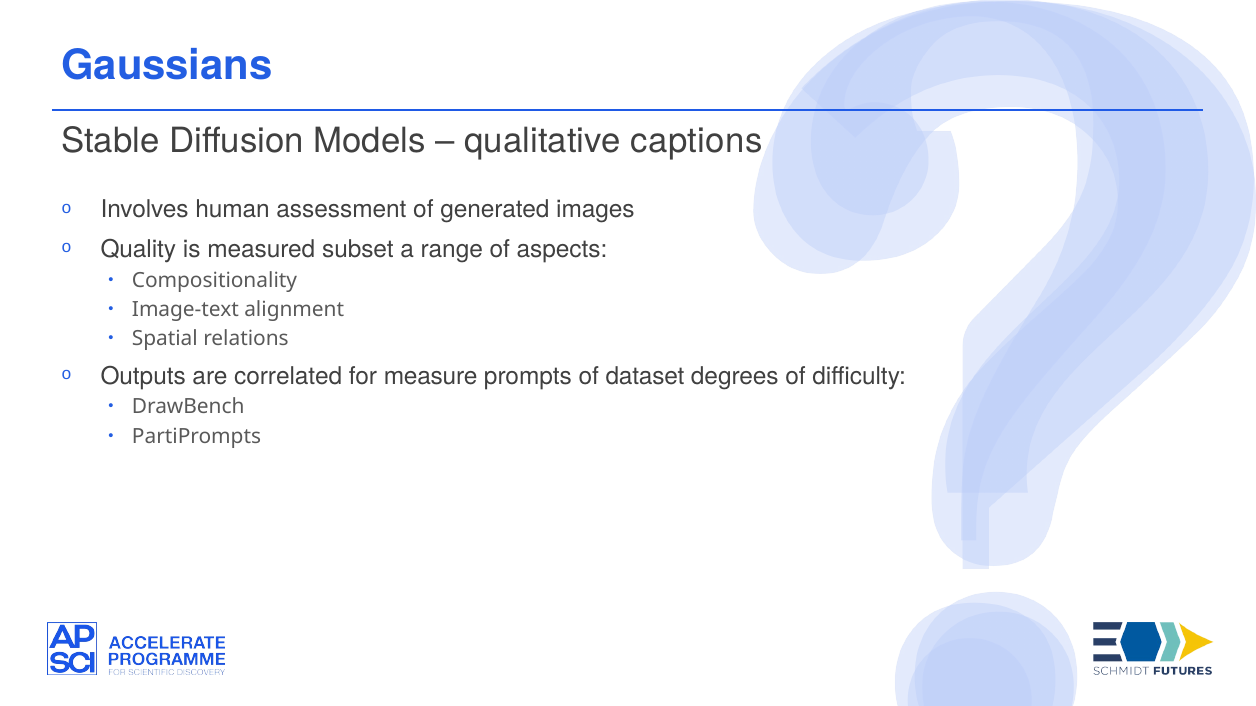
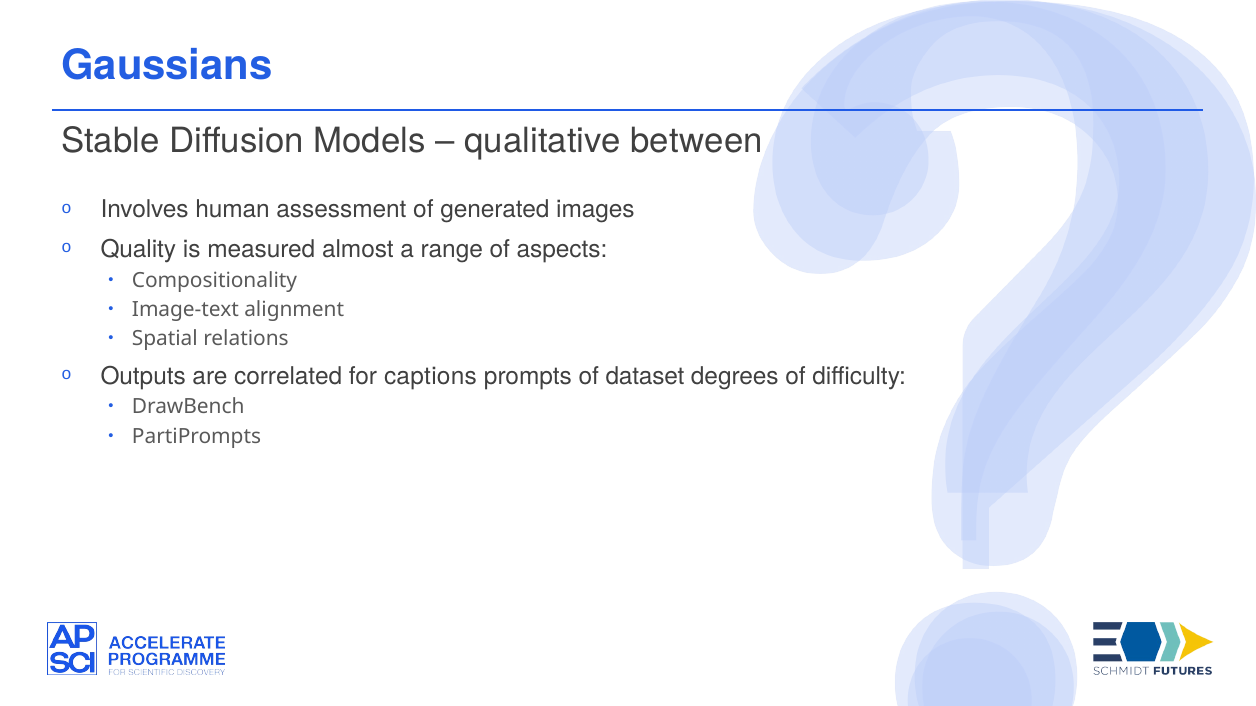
captions: captions -> between
subset: subset -> almost
measure: measure -> captions
